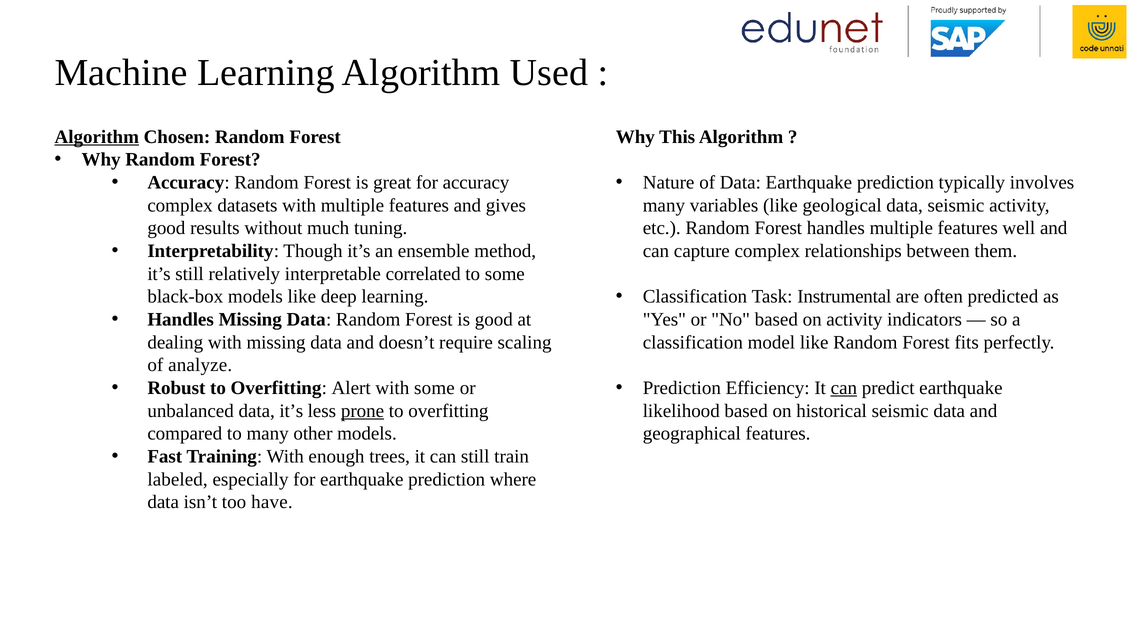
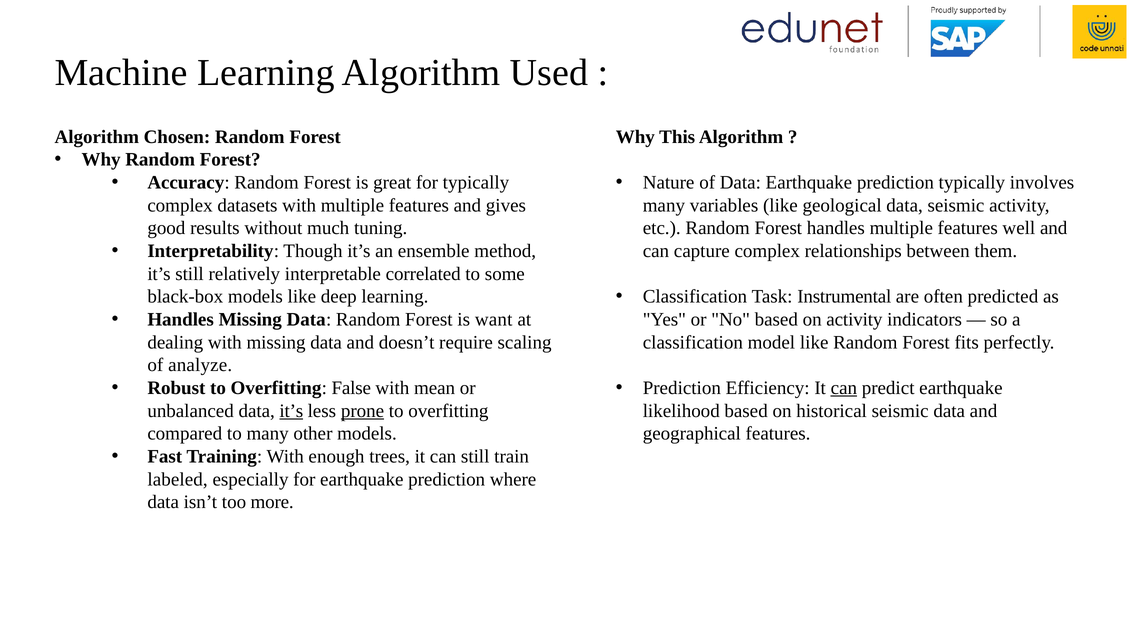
Algorithm at (97, 137) underline: present -> none
for accuracy: accuracy -> typically
is good: good -> want
Alert: Alert -> False
with some: some -> mean
it’s at (291, 411) underline: none -> present
have: have -> more
